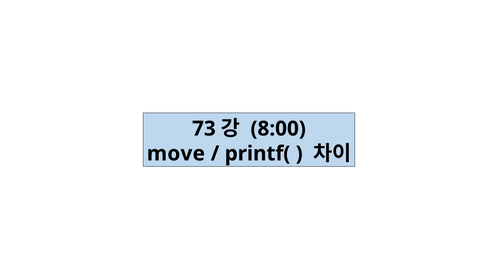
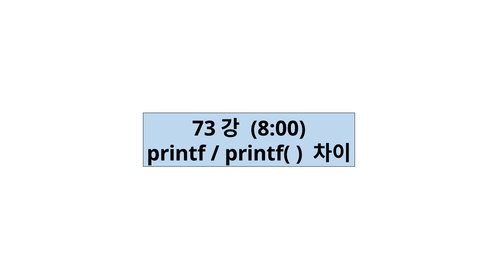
move: move -> printf
